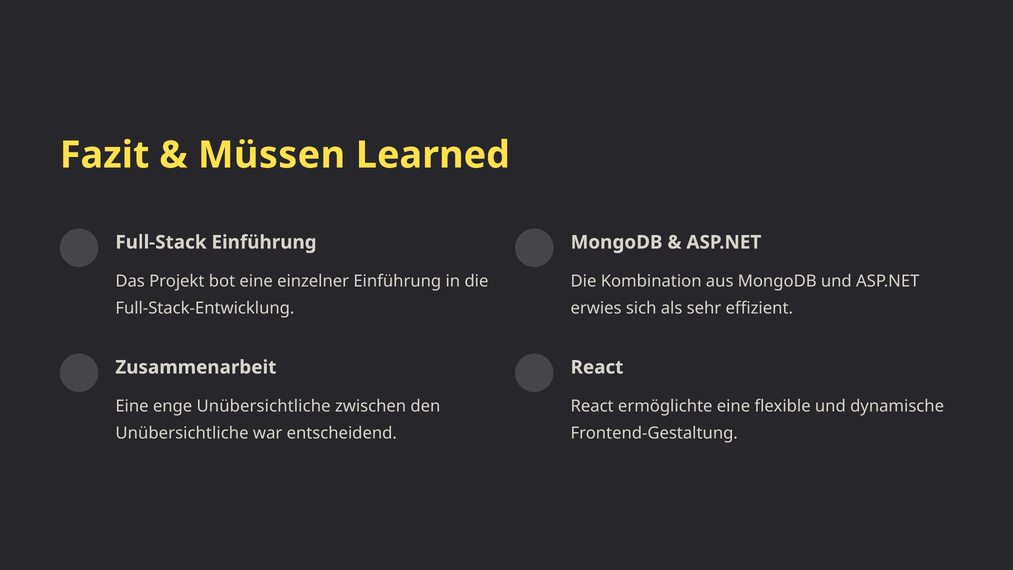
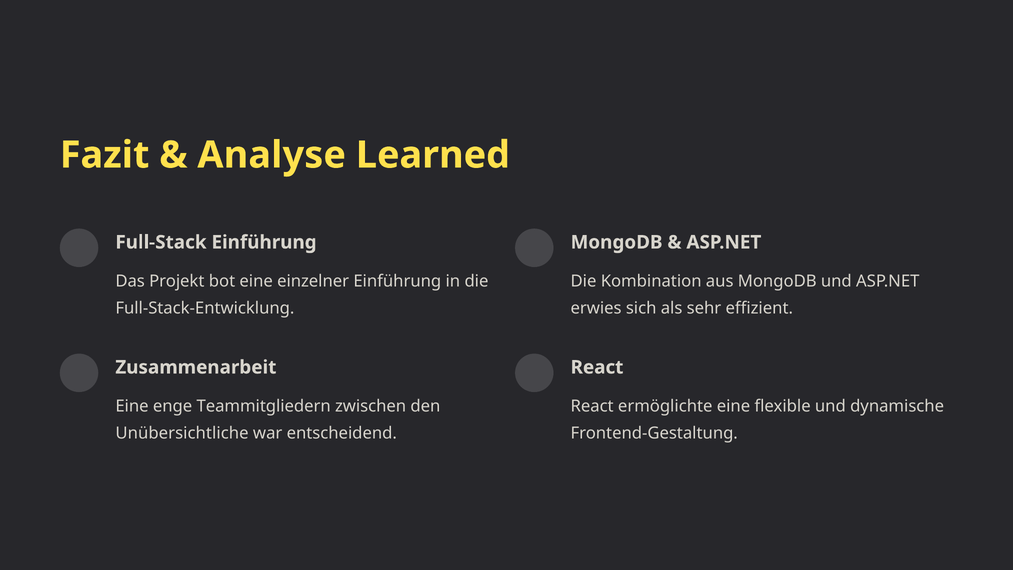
Müssen: Müssen -> Analyse
enge Unübersichtliche: Unübersichtliche -> Teammitgliedern
